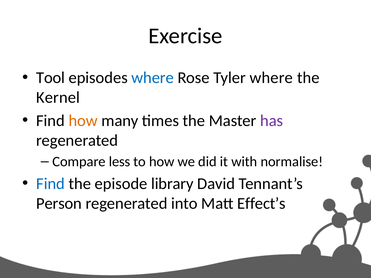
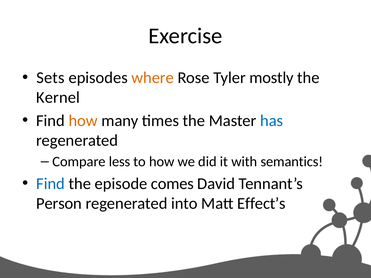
Tool: Tool -> Sets
where at (153, 78) colour: blue -> orange
Tyler where: where -> mostly
has colour: purple -> blue
normalise: normalise -> semantics
library: library -> comes
